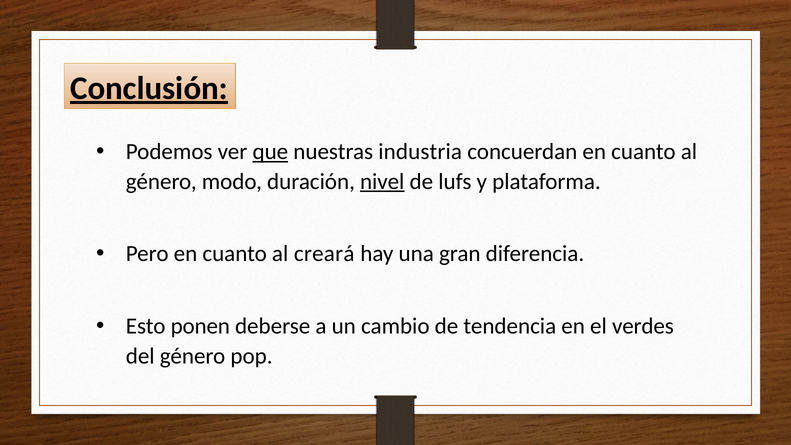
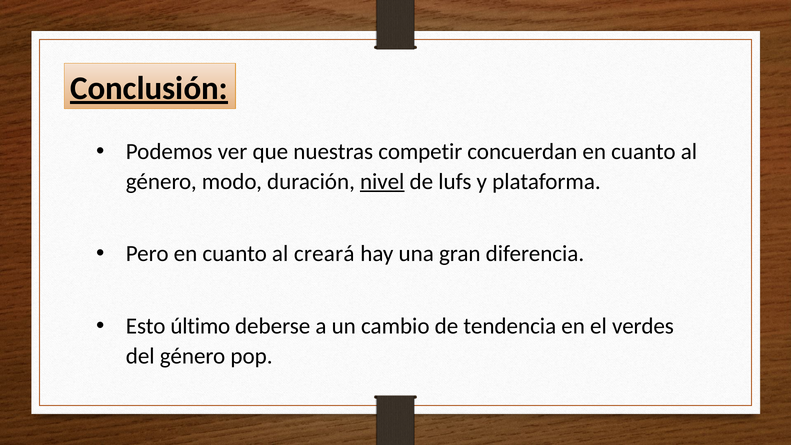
que underline: present -> none
industria: industria -> competir
ponen: ponen -> último
